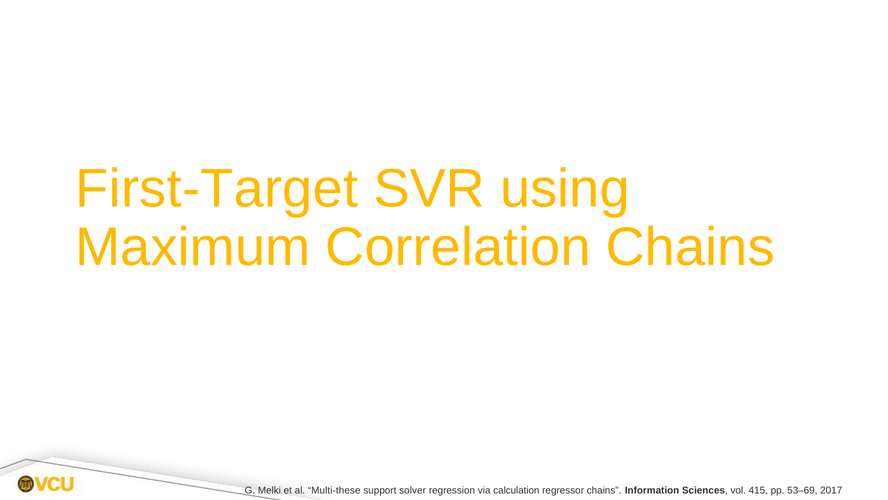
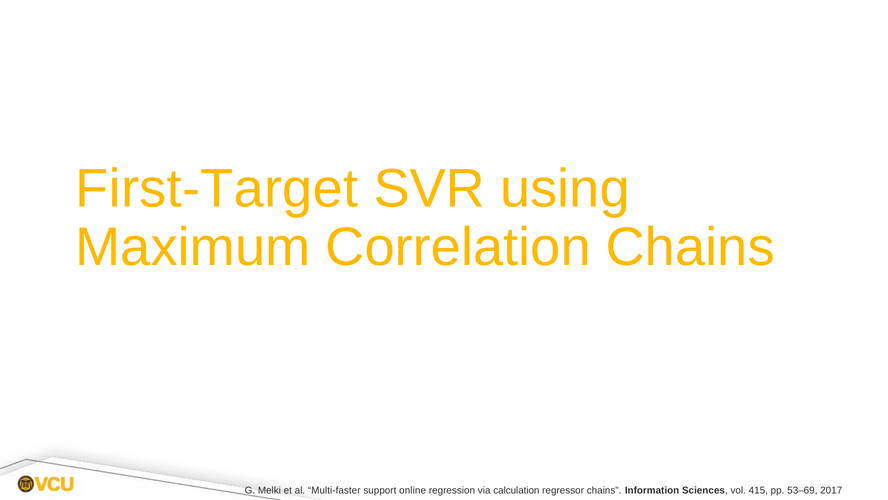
Multi-these: Multi-these -> Multi-faster
solver: solver -> online
